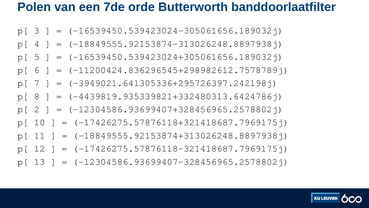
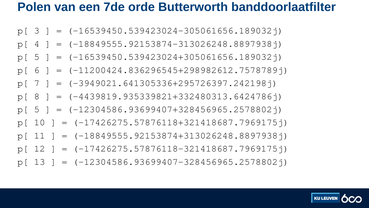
2 at (37, 109): 2 -> 5
